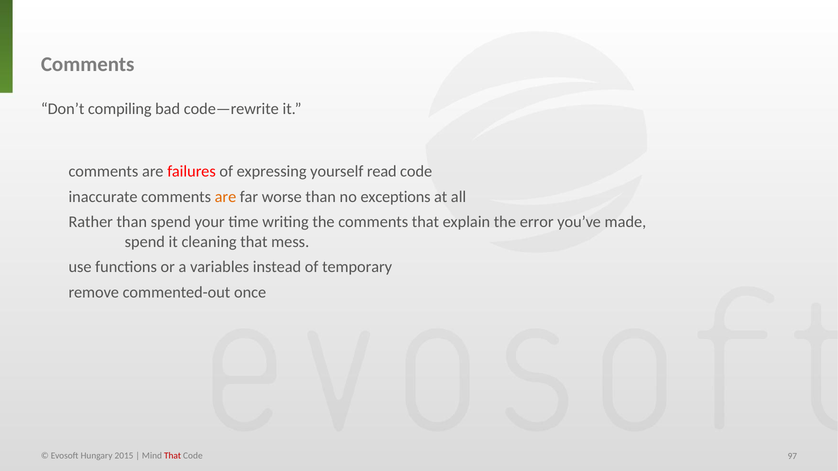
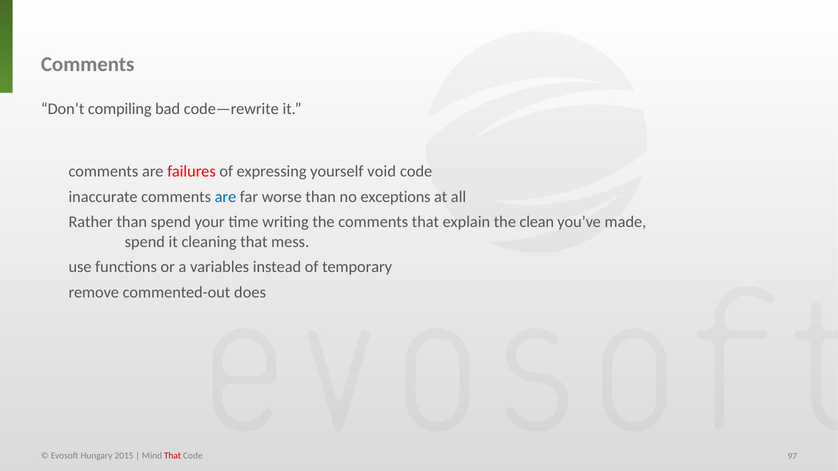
read: read -> void
are at (225, 197) colour: orange -> blue
error: error -> clean
once: once -> does
